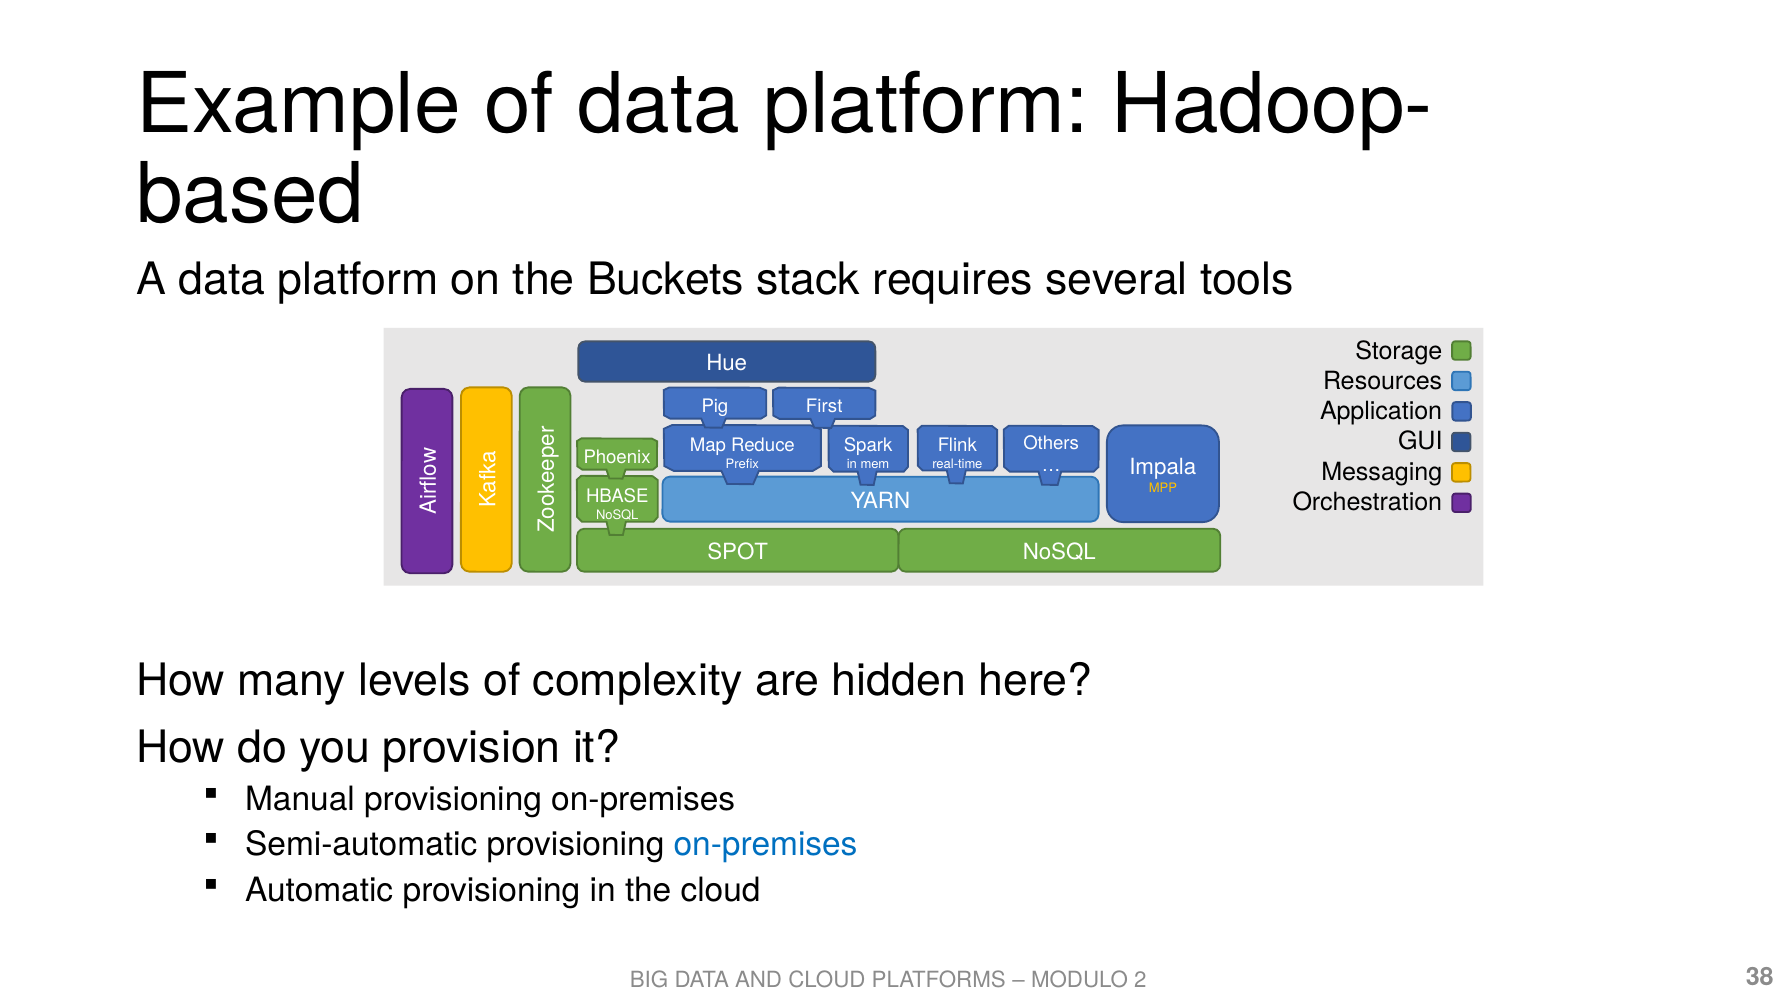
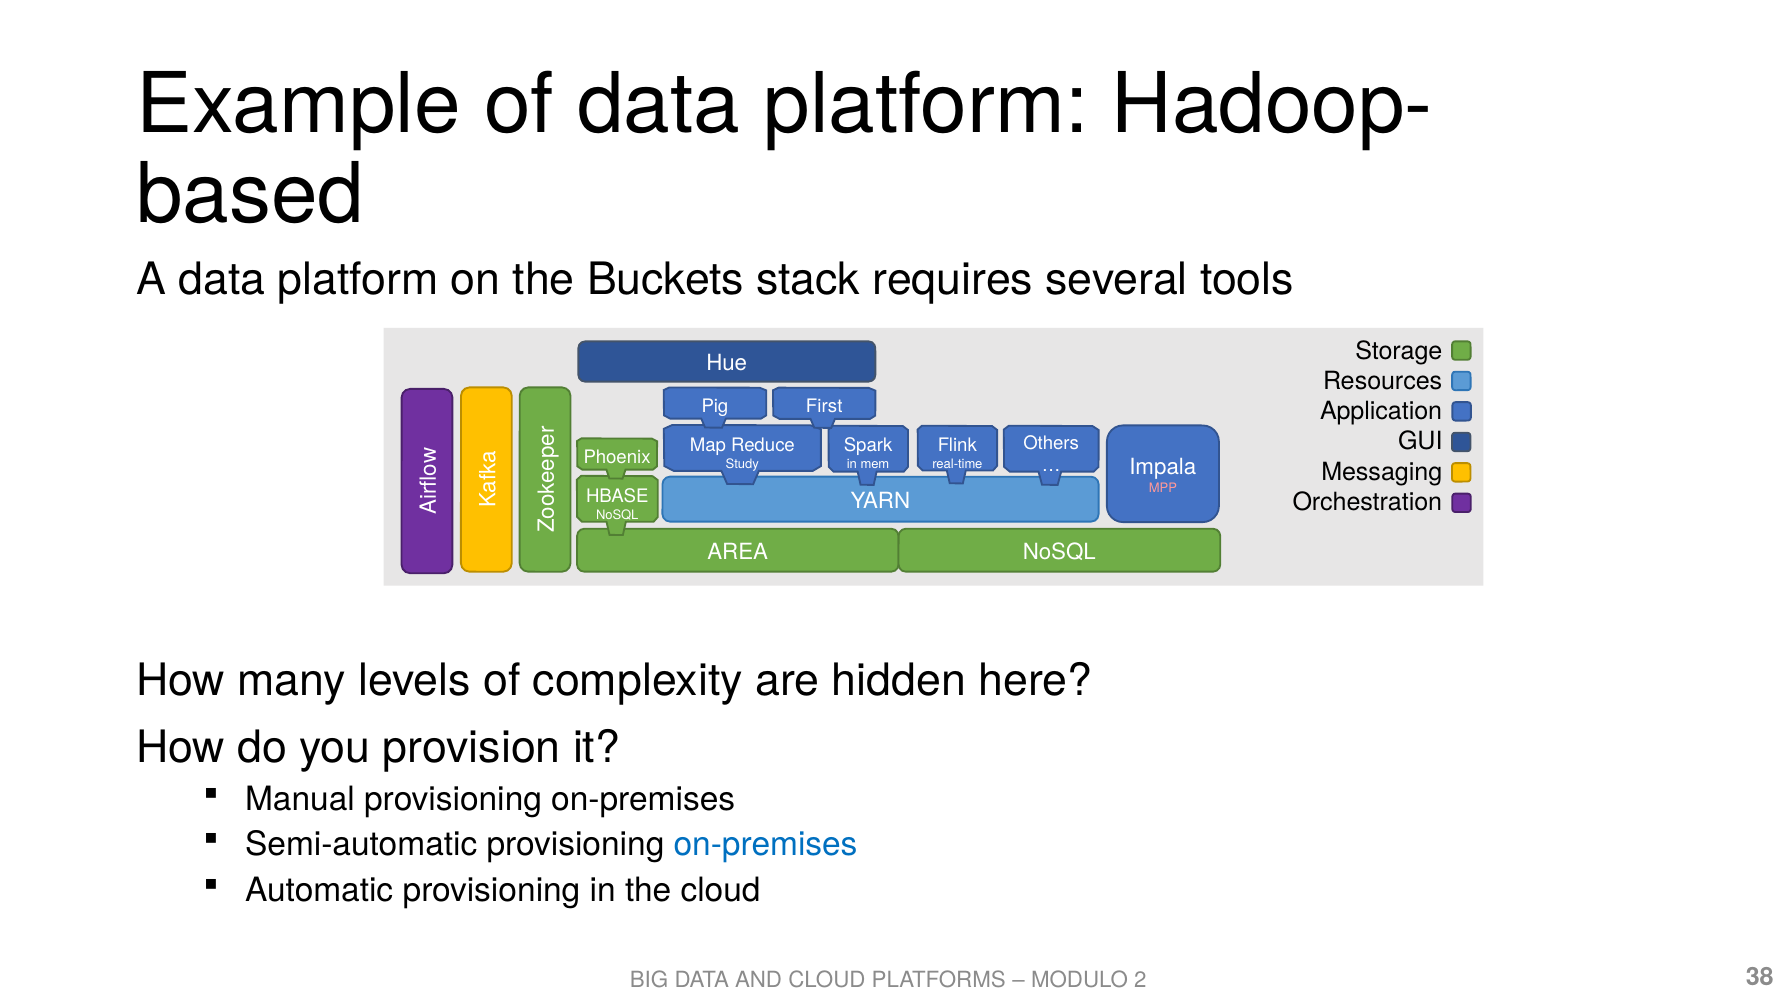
Prefix: Prefix -> Study
MPP colour: yellow -> pink
SPOT: SPOT -> AREA
